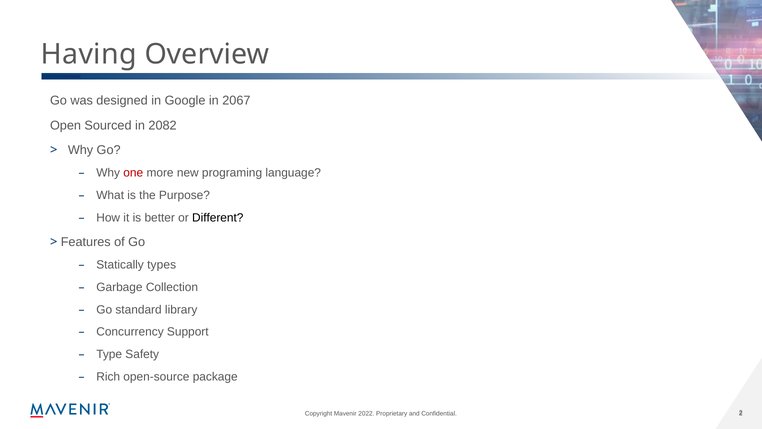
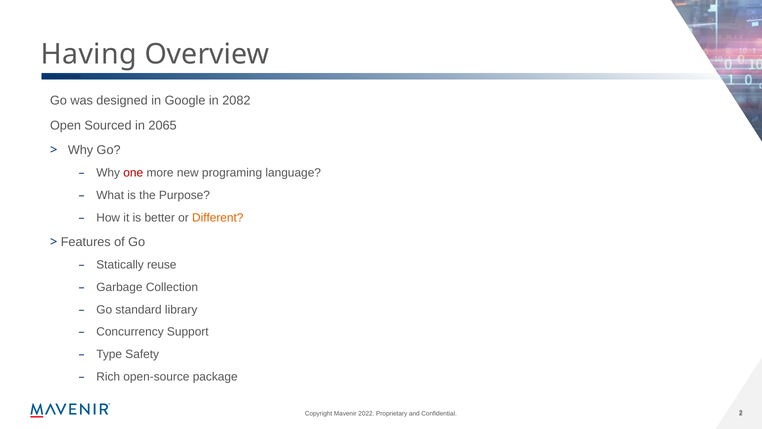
2067: 2067 -> 2082
2082: 2082 -> 2065
Different colour: black -> orange
types: types -> reuse
